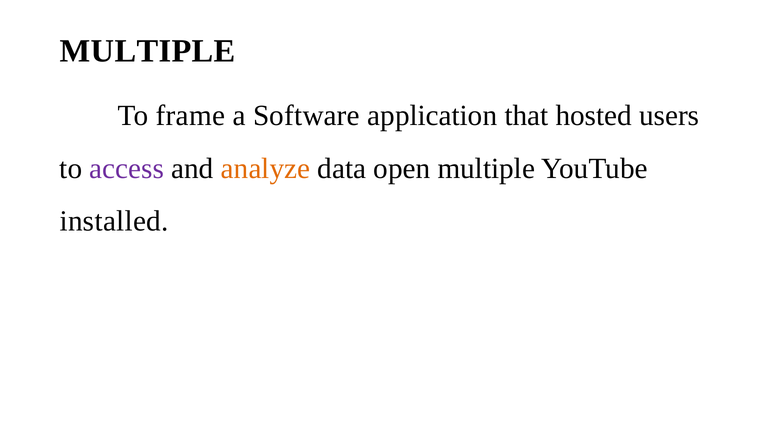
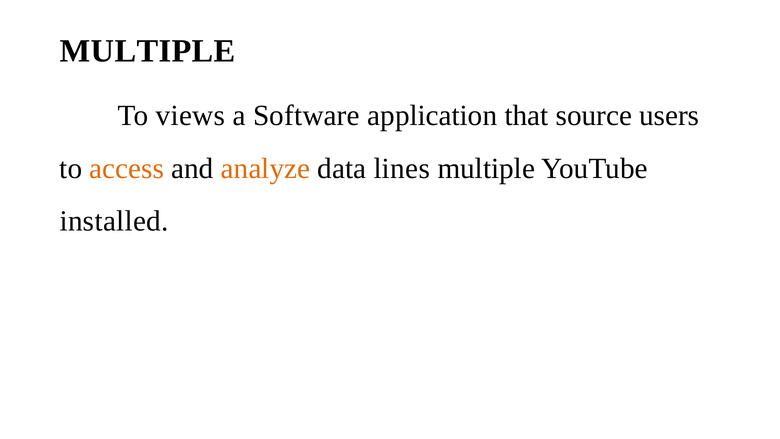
frame: frame -> views
hosted: hosted -> source
access colour: purple -> orange
open: open -> lines
